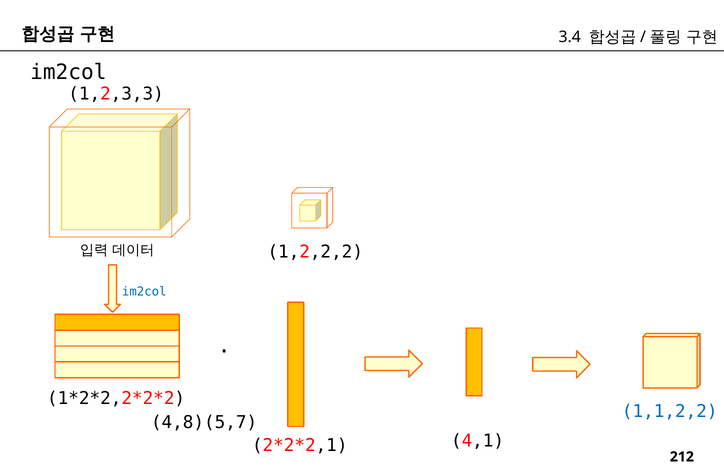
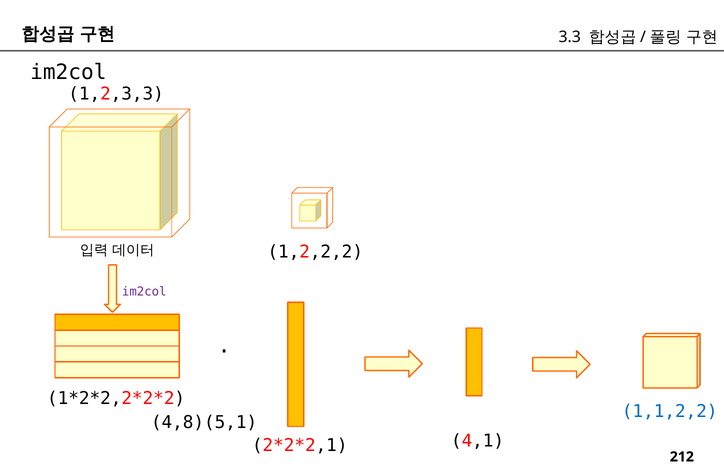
3.4: 3.4 -> 3.3
im2col at (144, 291) colour: blue -> purple
4,8)(5,7: 4,8)(5,7 -> 4,8)(5,1
